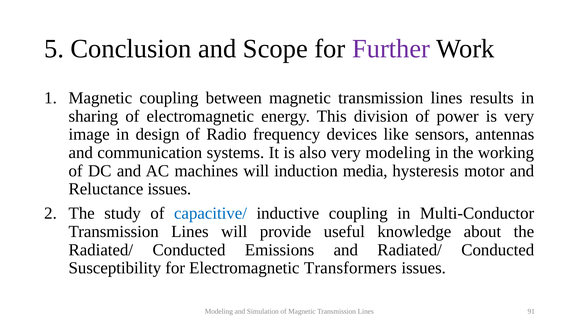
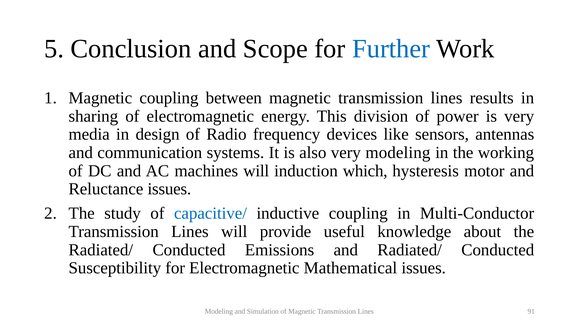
Further colour: purple -> blue
image: image -> media
media: media -> which
Transformers: Transformers -> Mathematical
